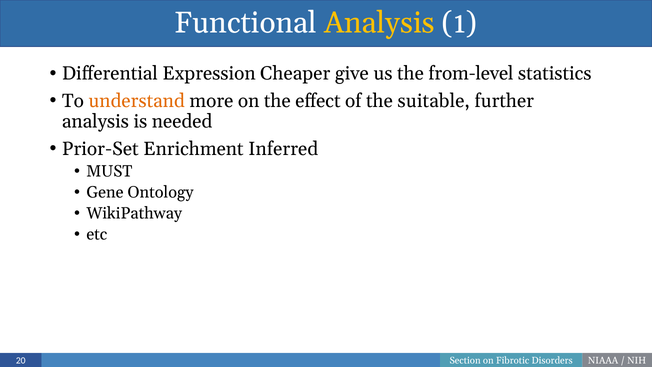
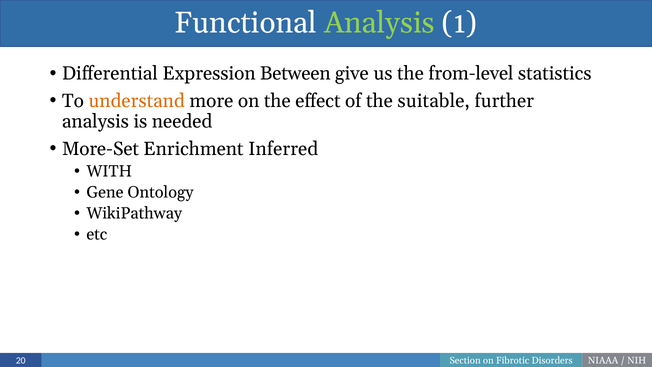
Analysis at (379, 23) colour: yellow -> light green
Cheaper: Cheaper -> Between
Prior-Set: Prior-Set -> More-Set
MUST: MUST -> WITH
